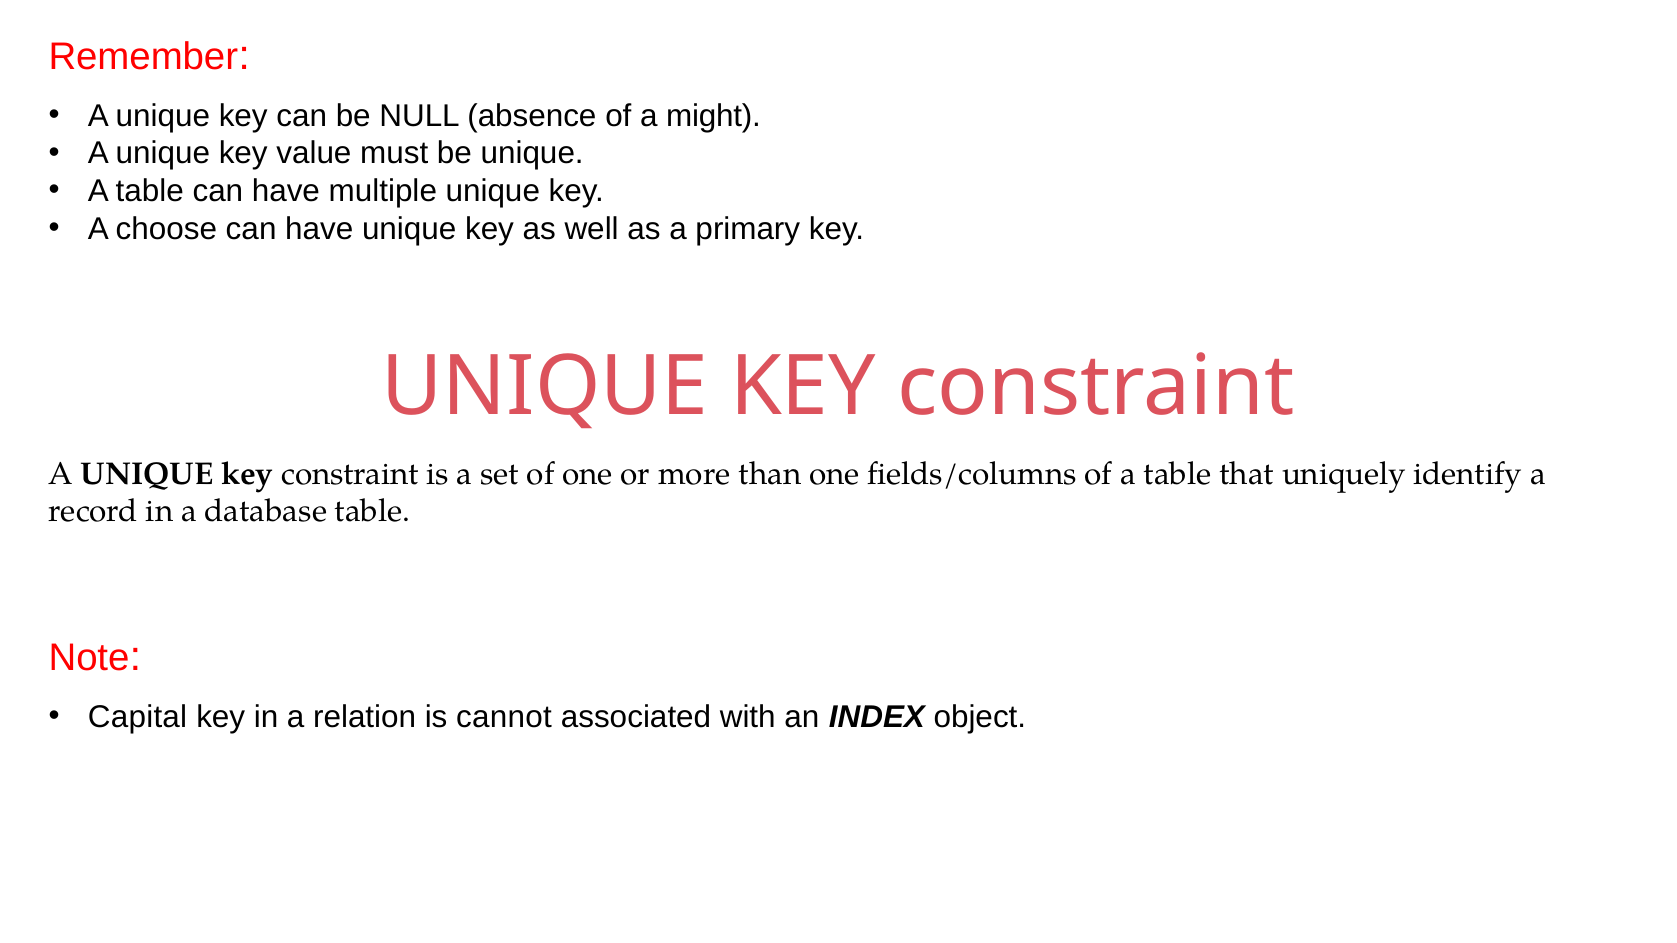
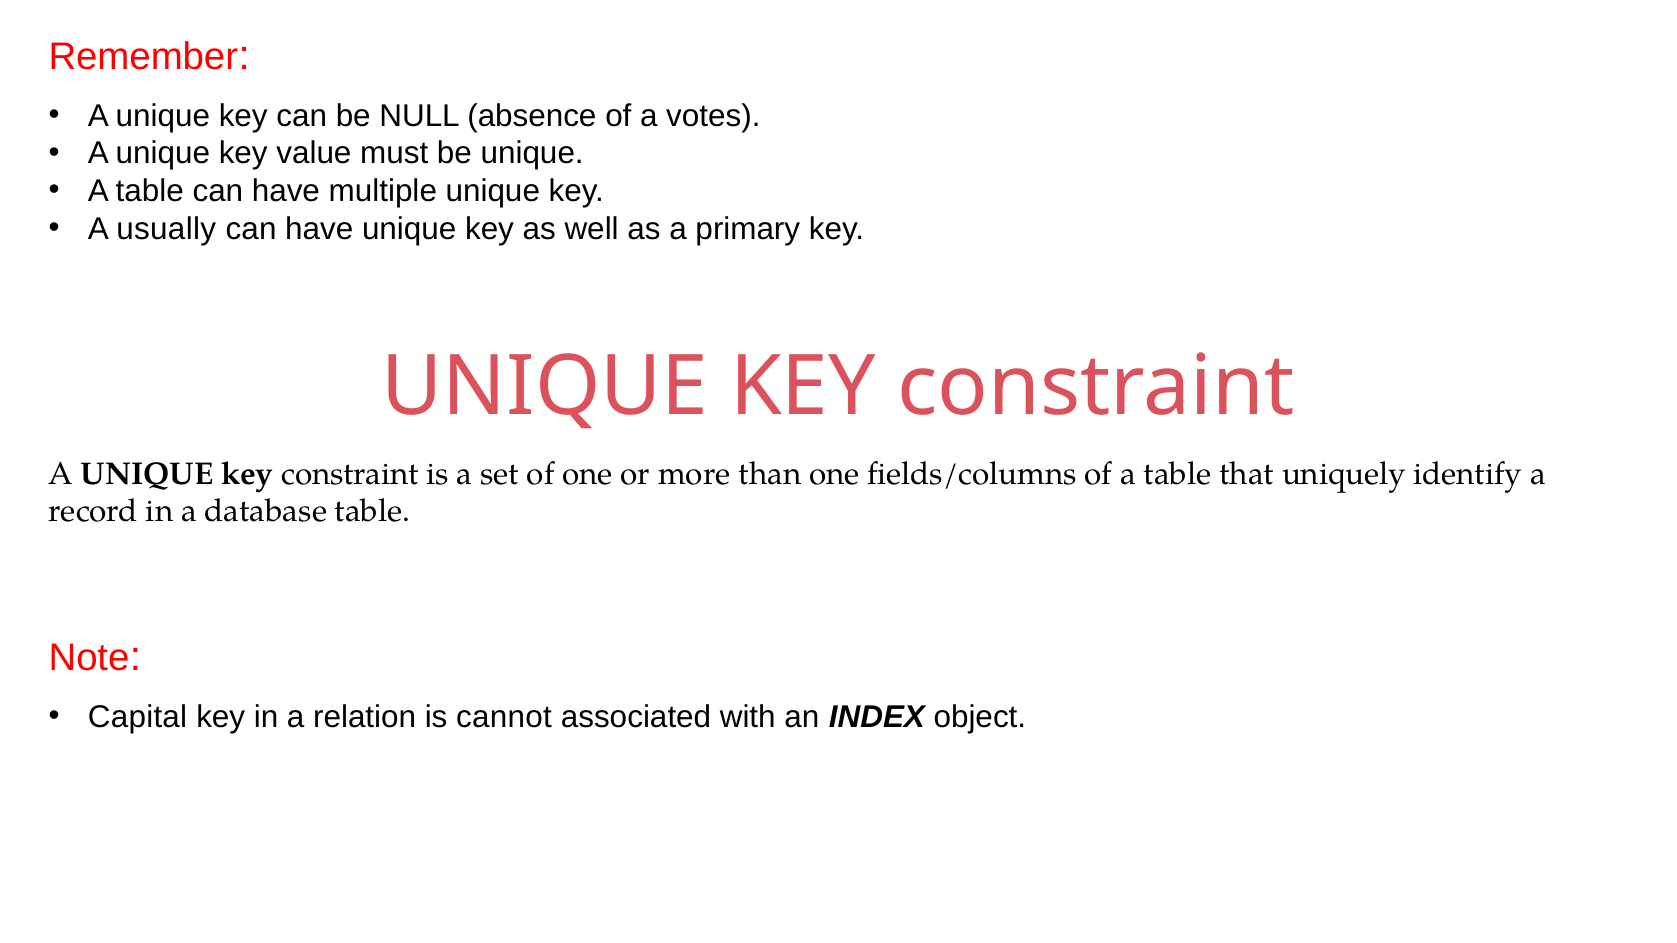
might: might -> votes
choose: choose -> usually
